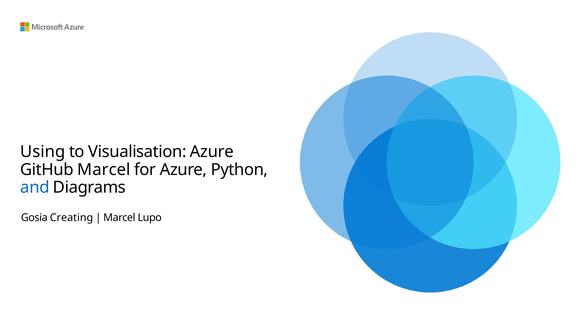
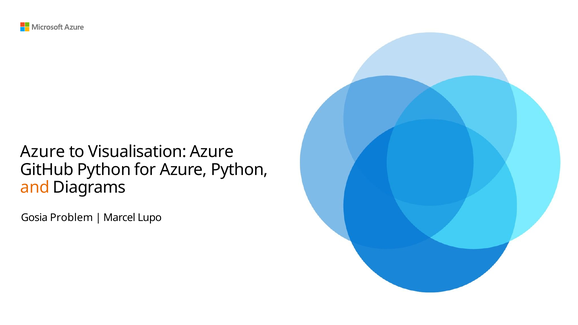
Using at (43, 152): Using -> Azure
GitHub Marcel: Marcel -> Python
and colour: blue -> orange
Creating: Creating -> Problem
